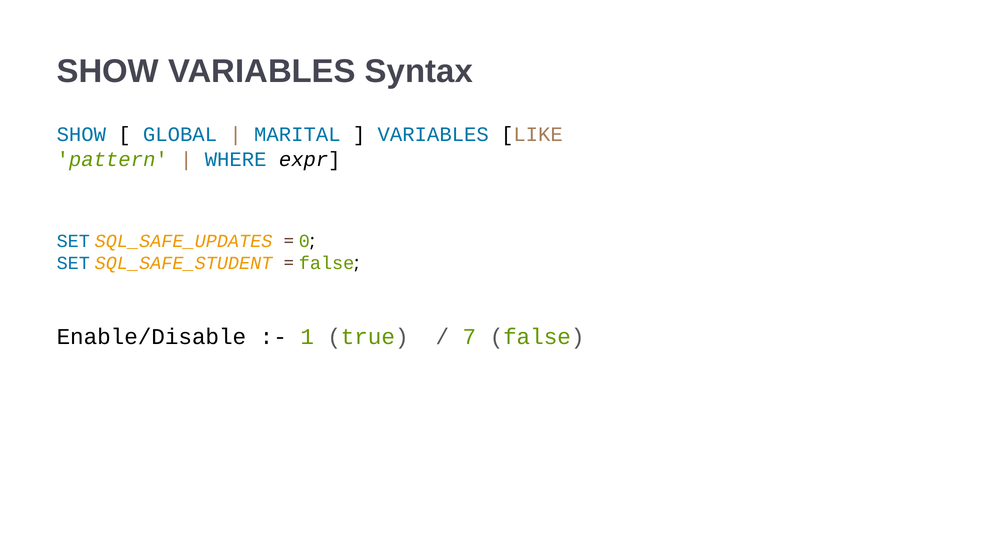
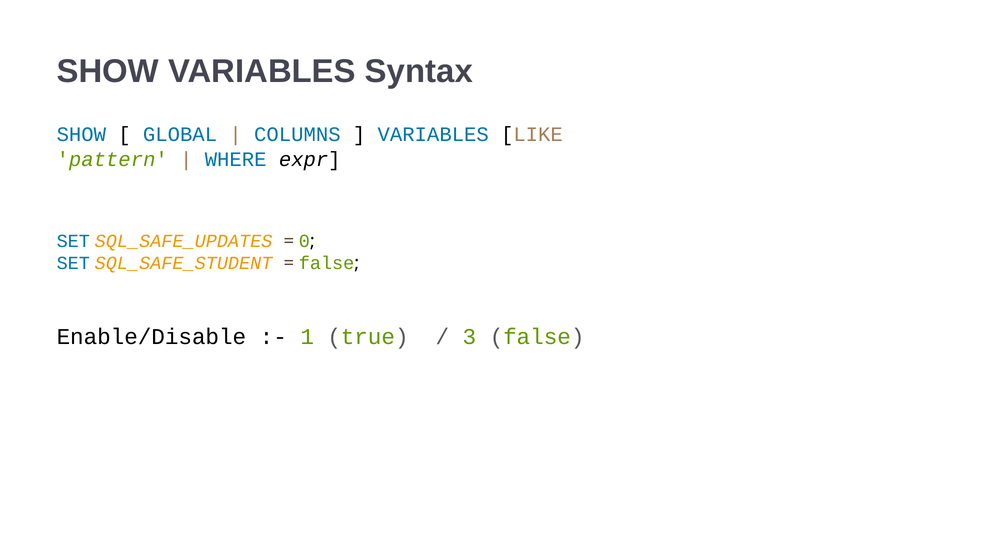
MARITAL: MARITAL -> COLUMNS
7: 7 -> 3
